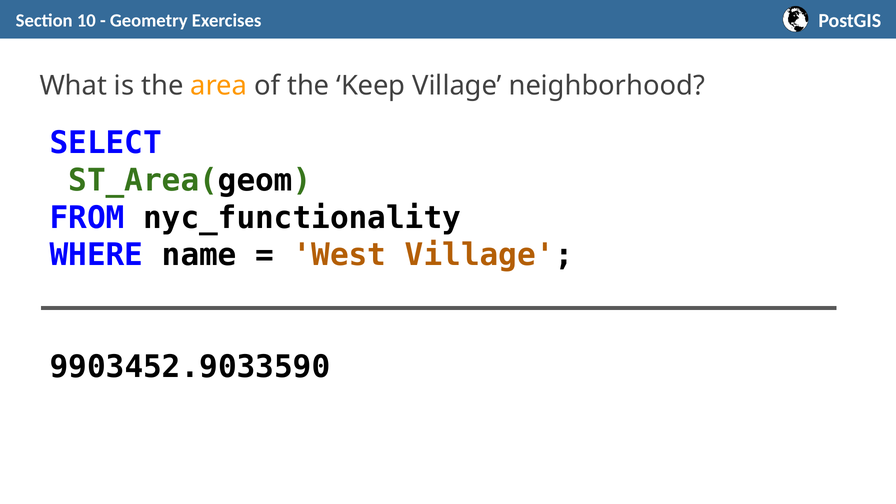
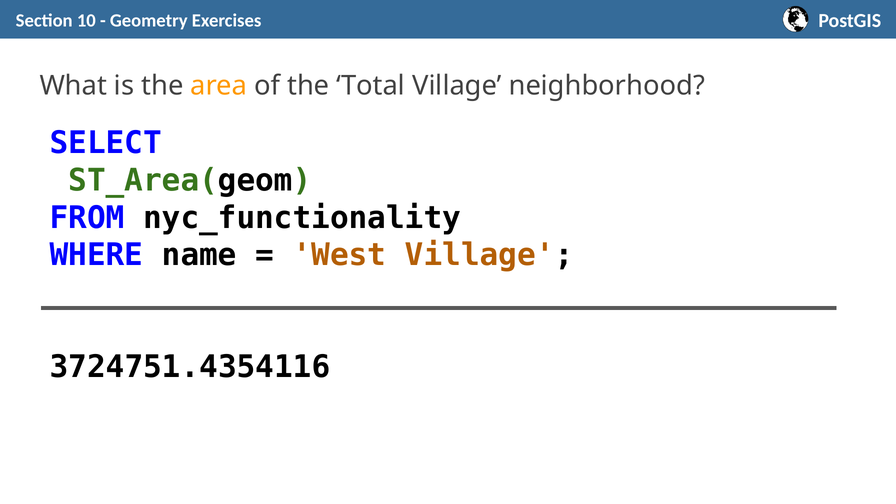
Keep: Keep -> Total
9903452.9033590: 9903452.9033590 -> 3724751.4354116
